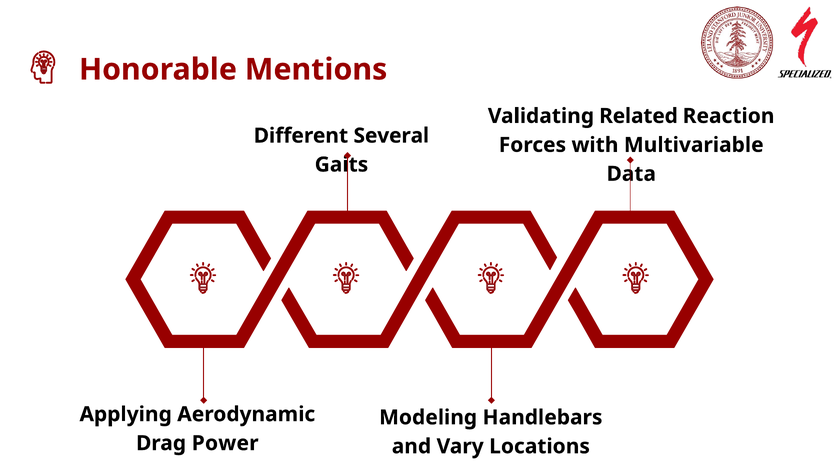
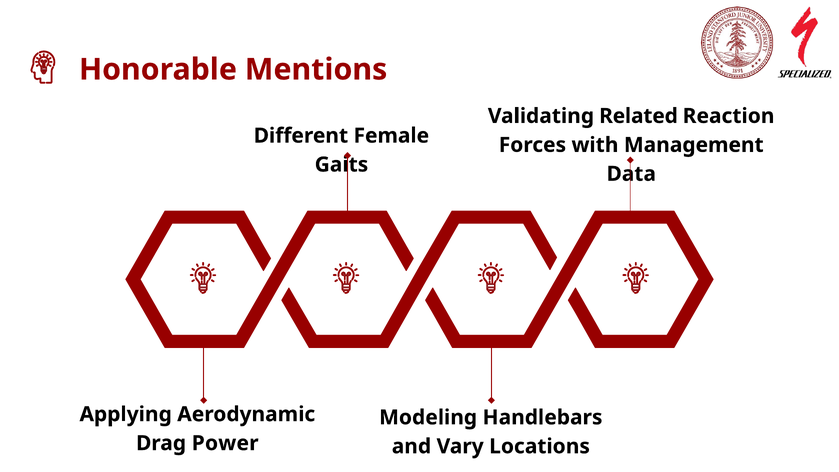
Several: Several -> Female
Multivariable: Multivariable -> Management
